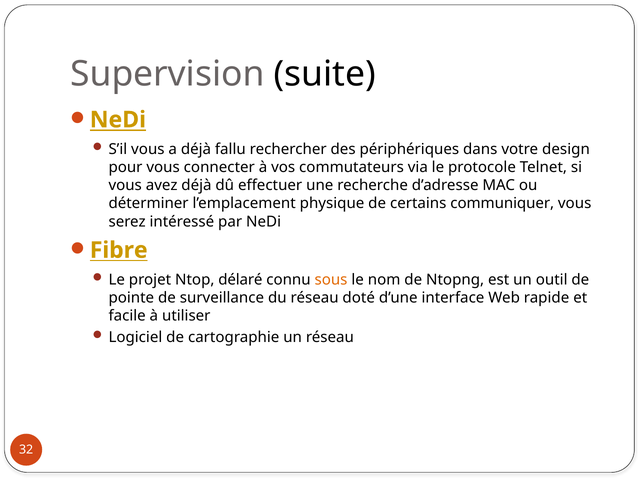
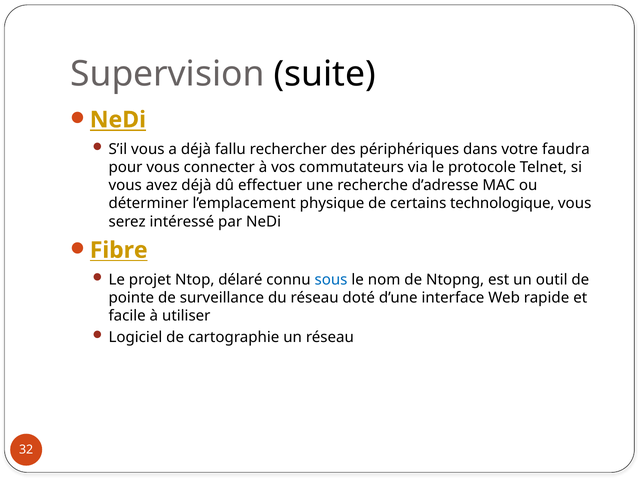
design: design -> faudra
communiquer: communiquer -> technologique
sous colour: orange -> blue
